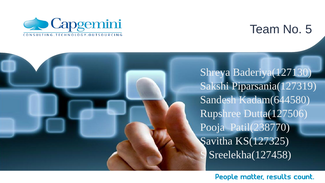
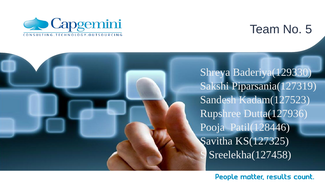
Baderiya(127130: Baderiya(127130 -> Baderiya(129330
Kadam(644580: Kadam(644580 -> Kadam(127523
Dutta(127506: Dutta(127506 -> Dutta(127936
Patil(238770: Patil(238770 -> Patil(128446
